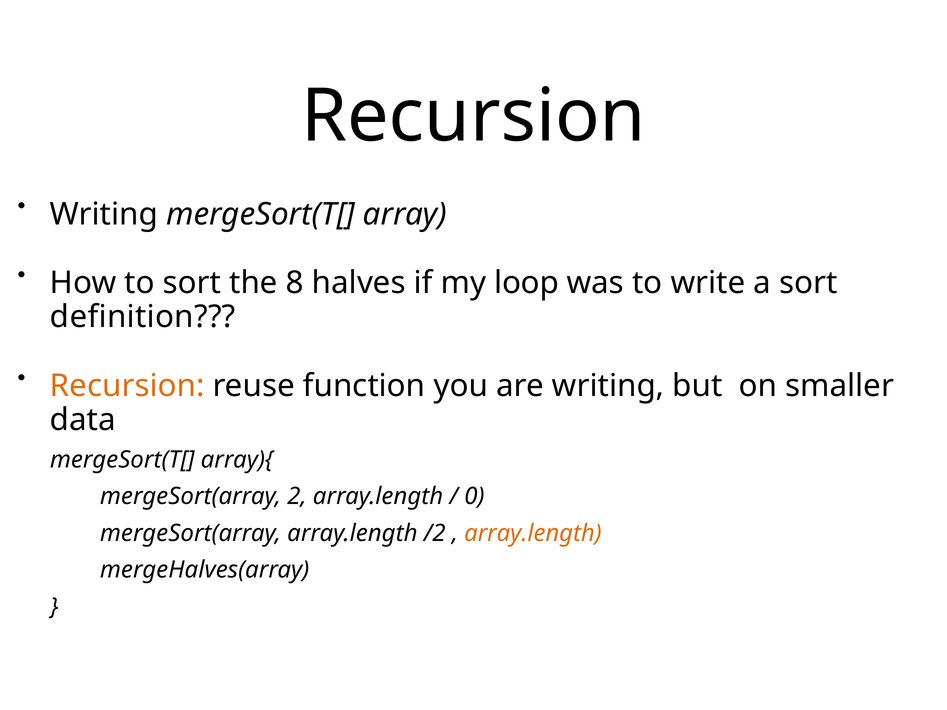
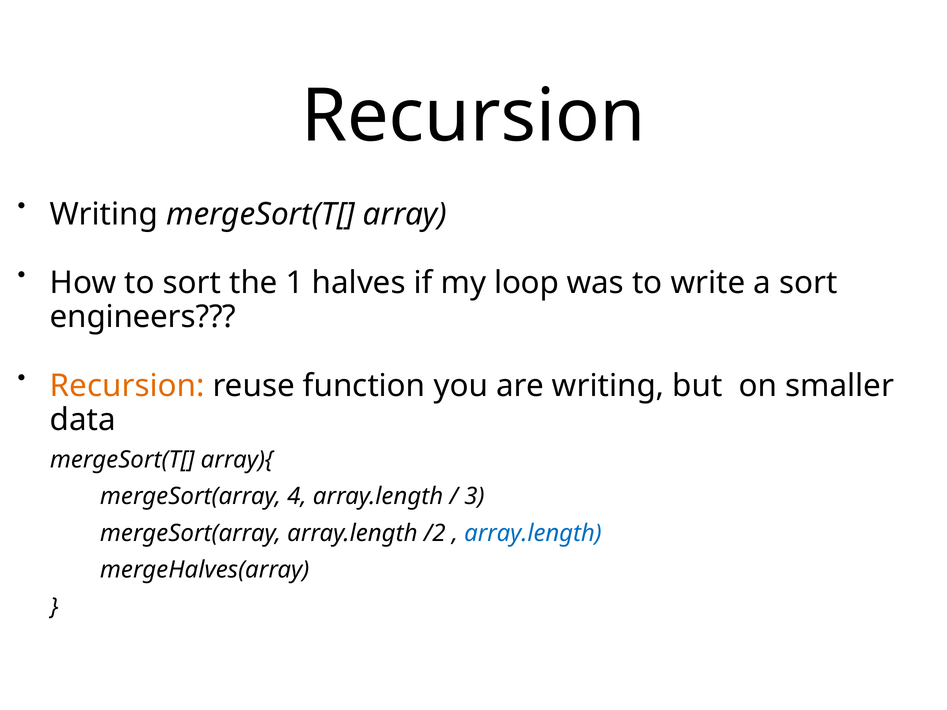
8: 8 -> 1
definition: definition -> engineers
2: 2 -> 4
0: 0 -> 3
array.length at (533, 533) colour: orange -> blue
